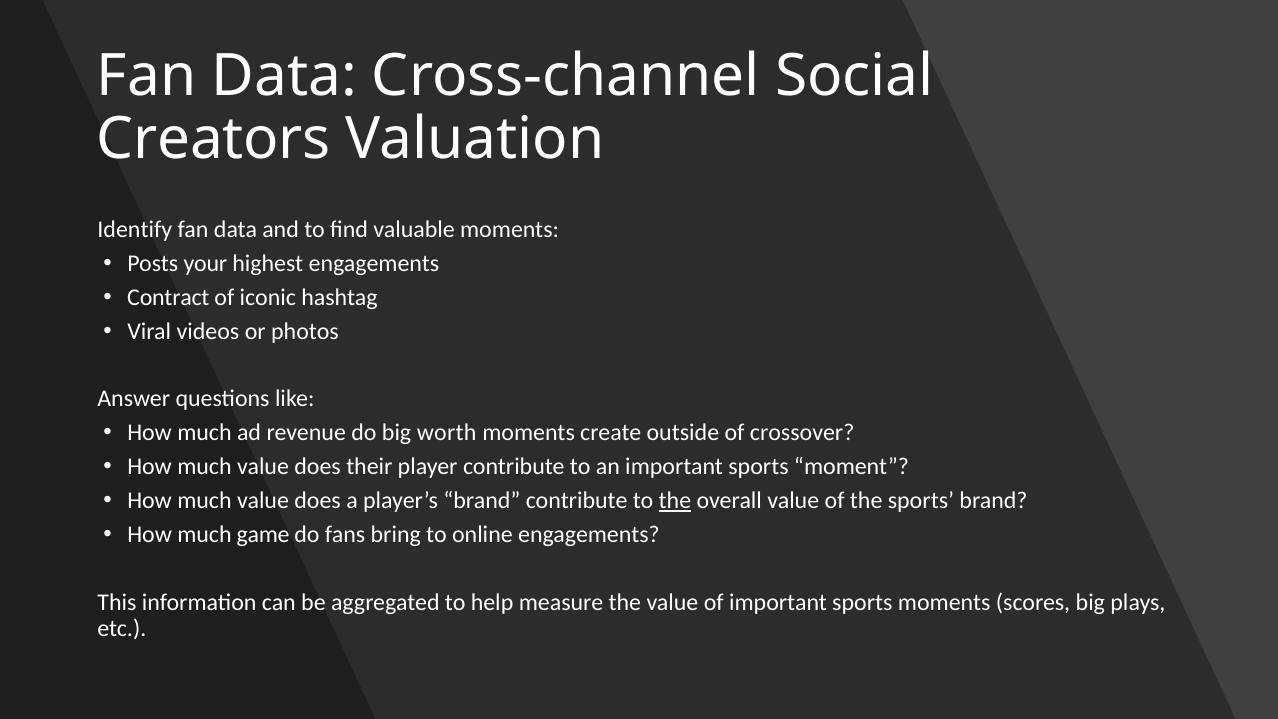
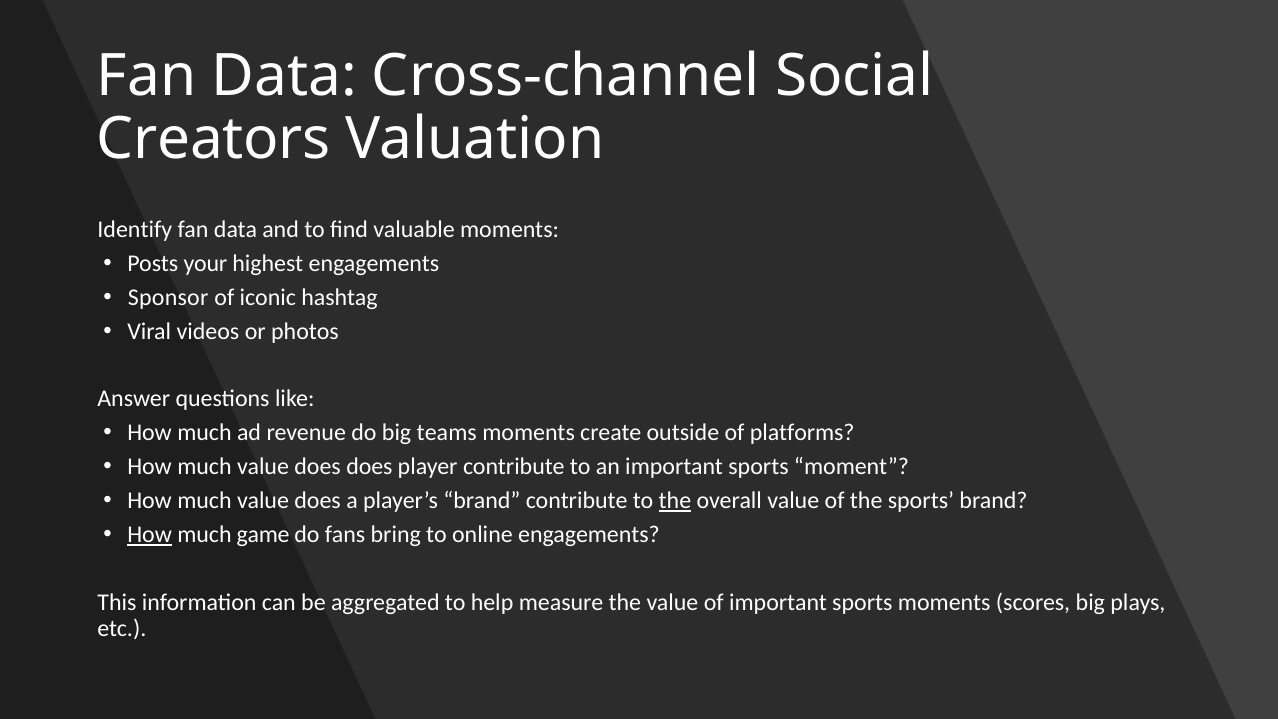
Contract: Contract -> Sponsor
worth: worth -> teams
crossover: crossover -> platforms
does their: their -> does
How at (150, 535) underline: none -> present
